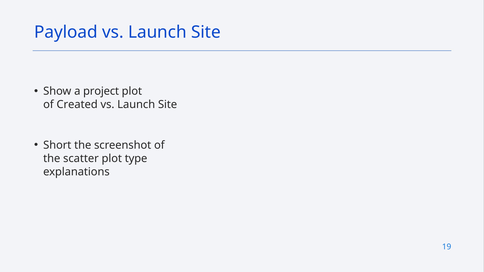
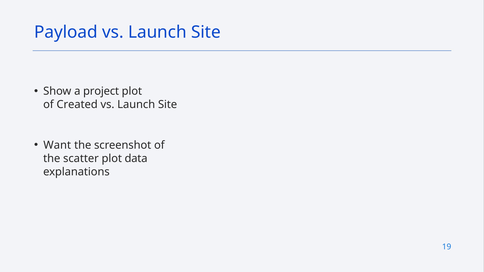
Short: Short -> Want
type: type -> data
